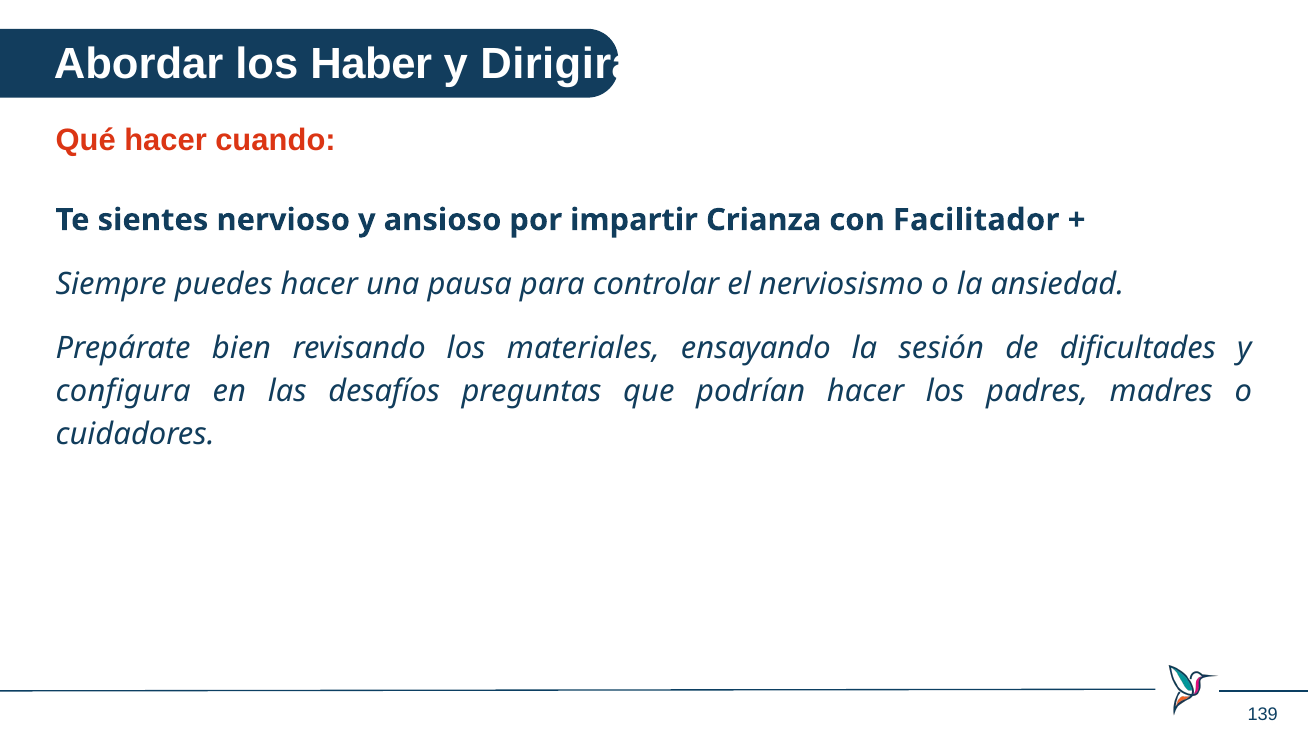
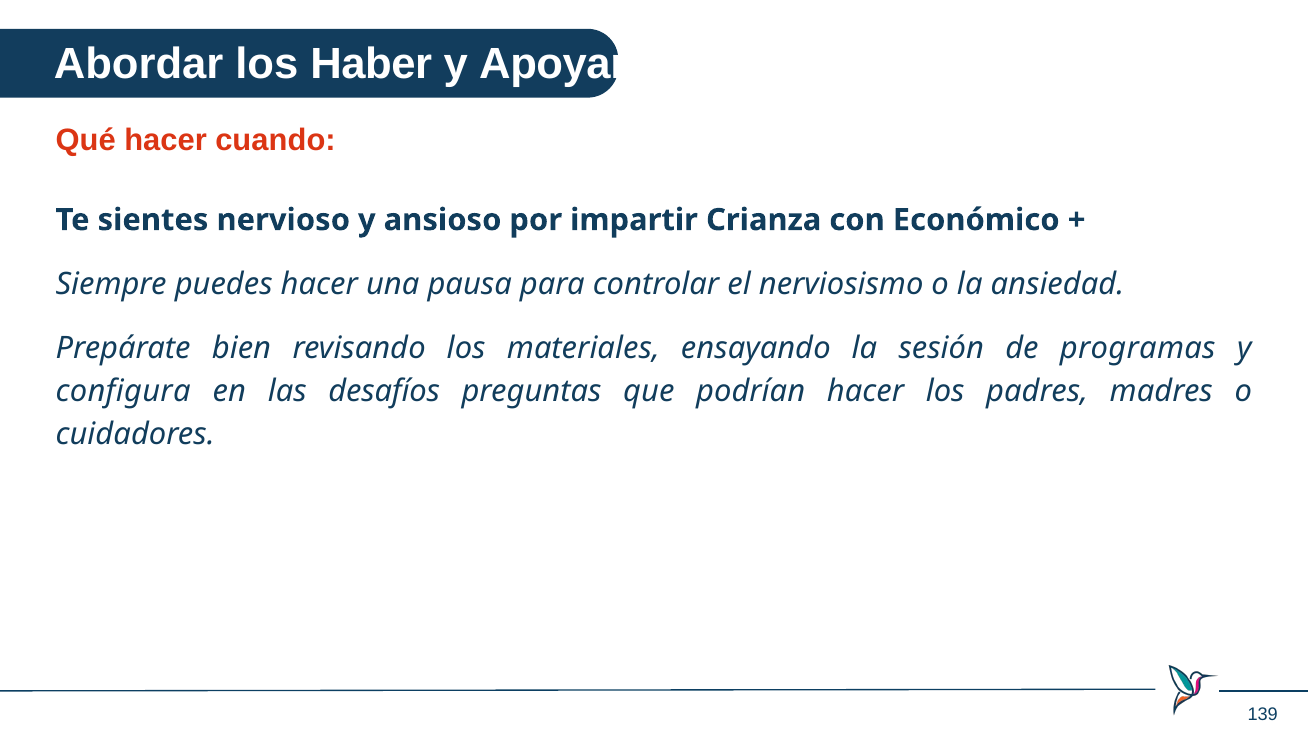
Dirigirás: Dirigirás -> Apoyarle
Facilitador: Facilitador -> Económico
dificultades: dificultades -> programas
